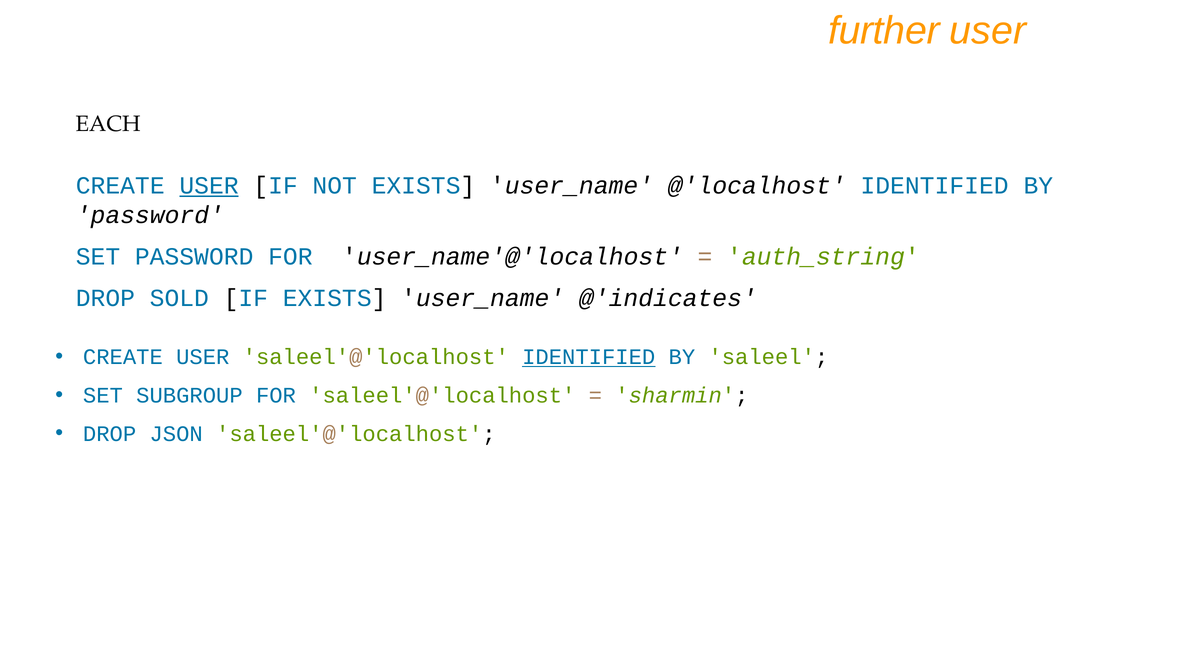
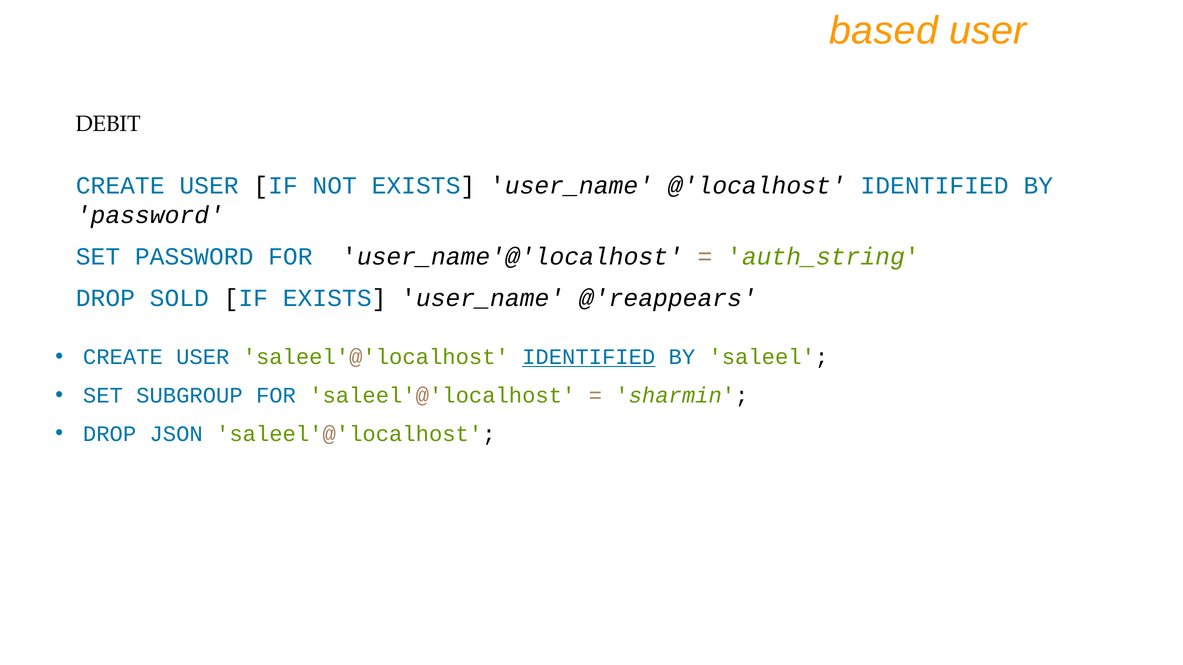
further: further -> based
EACH: EACH -> DEBIT
USER at (209, 186) underline: present -> none
@'indicates: @'indicates -> @'reappears
